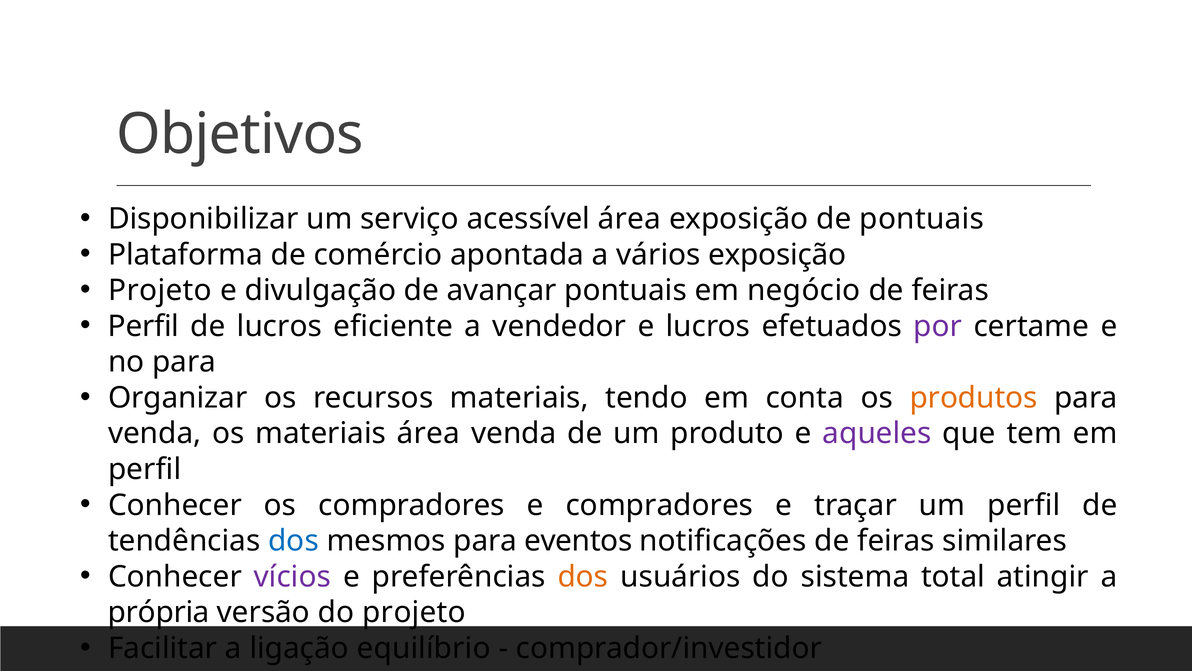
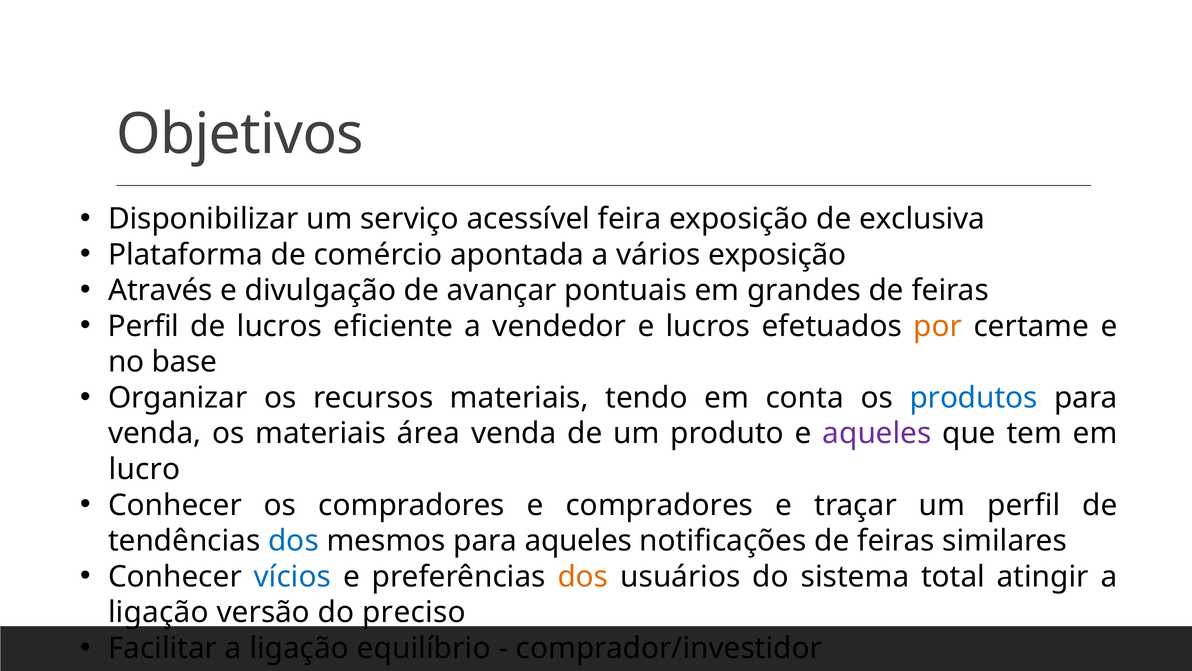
acessível área: área -> feira
de pontuais: pontuais -> exclusiva
Projeto at (160, 290): Projeto -> Através
negócio: negócio -> grandes
por colour: purple -> orange
no para: para -> base
produtos colour: orange -> blue
perfil at (145, 469): perfil -> lucro
para eventos: eventos -> aqueles
vícios colour: purple -> blue
própria at (159, 612): própria -> ligação
do projeto: projeto -> preciso
